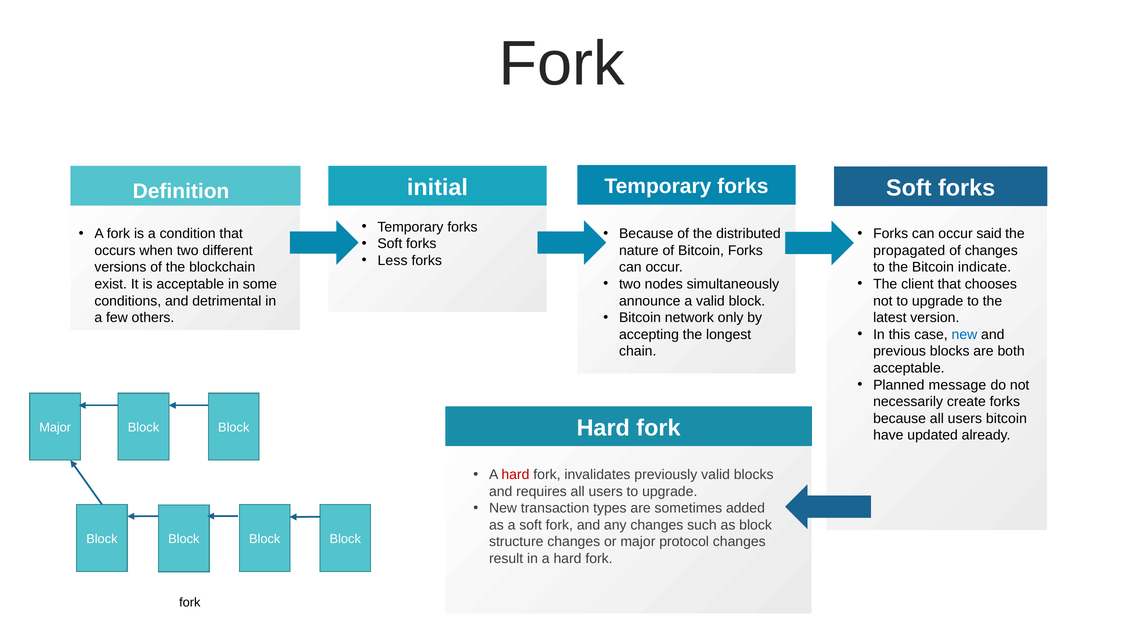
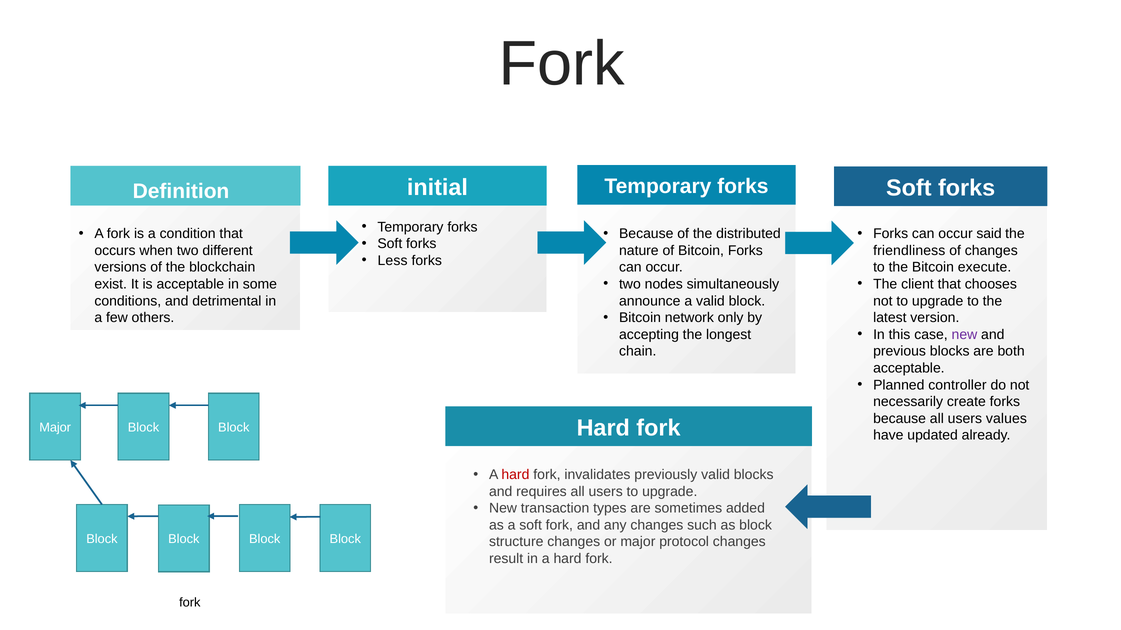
propagated: propagated -> friendliness
indicate: indicate -> execute
new at (964, 335) colour: blue -> purple
message: message -> controller
users bitcoin: bitcoin -> values
